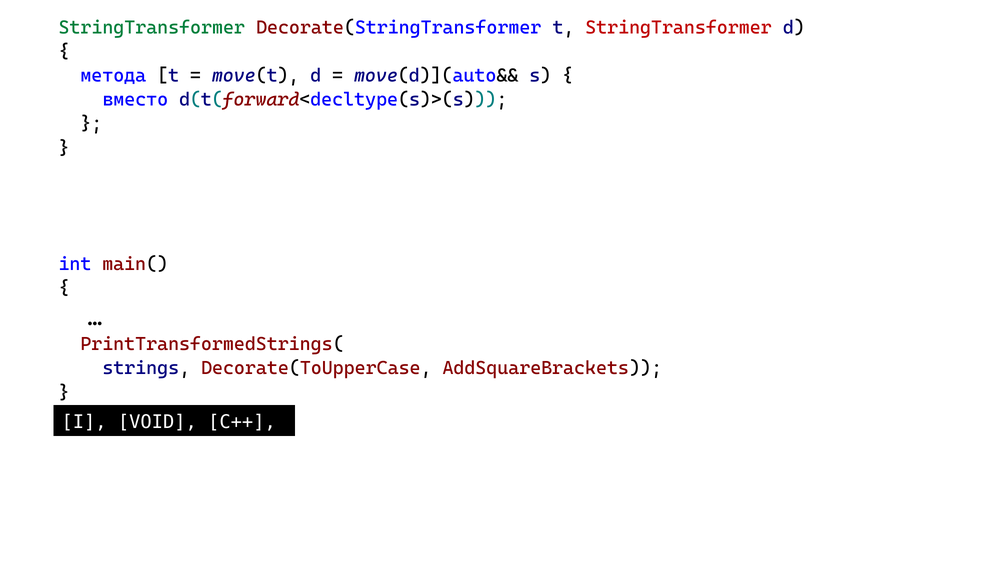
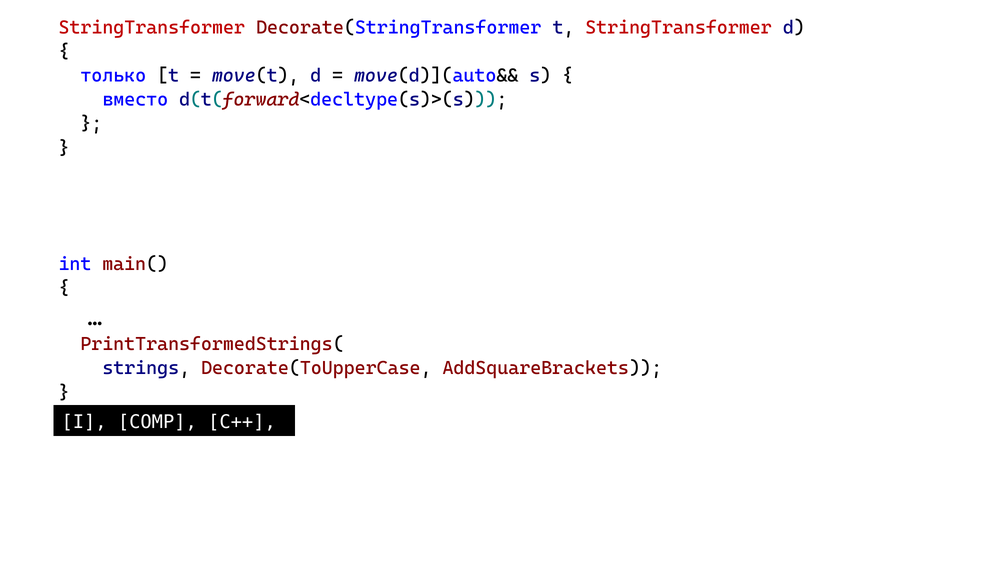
StringTransformer at (152, 27) colour: green -> red
метода: метода -> только
VOID: VOID -> COMP
